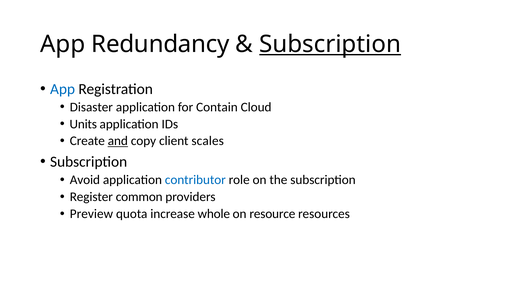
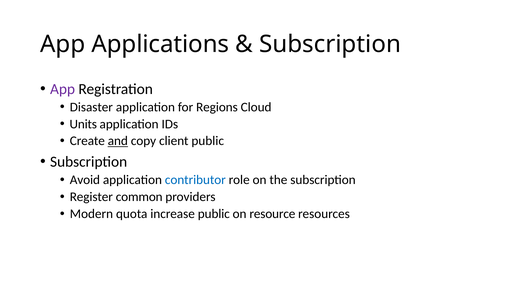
Redundancy: Redundancy -> Applications
Subscription at (330, 44) underline: present -> none
App at (63, 89) colour: blue -> purple
Contain: Contain -> Regions
client scales: scales -> public
Preview: Preview -> Modern
increase whole: whole -> public
